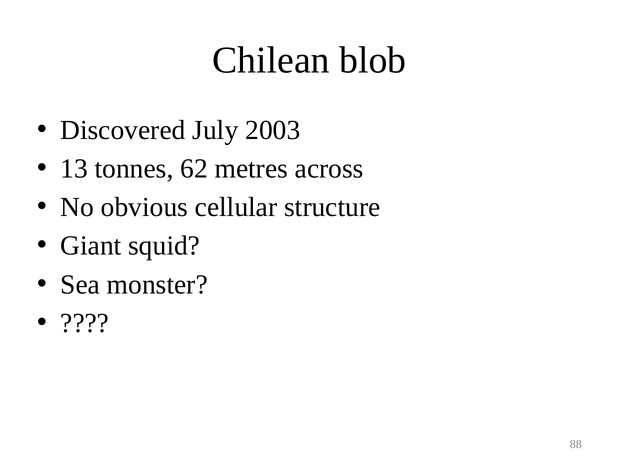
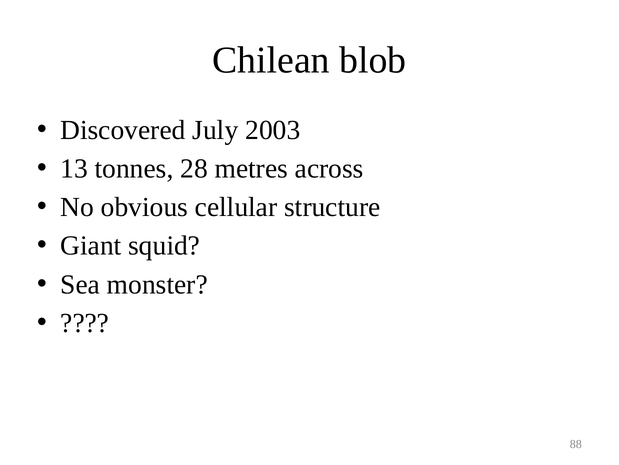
62: 62 -> 28
